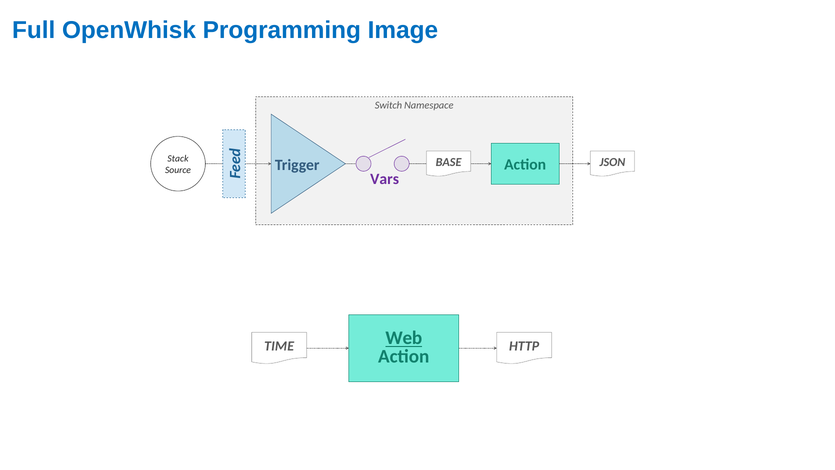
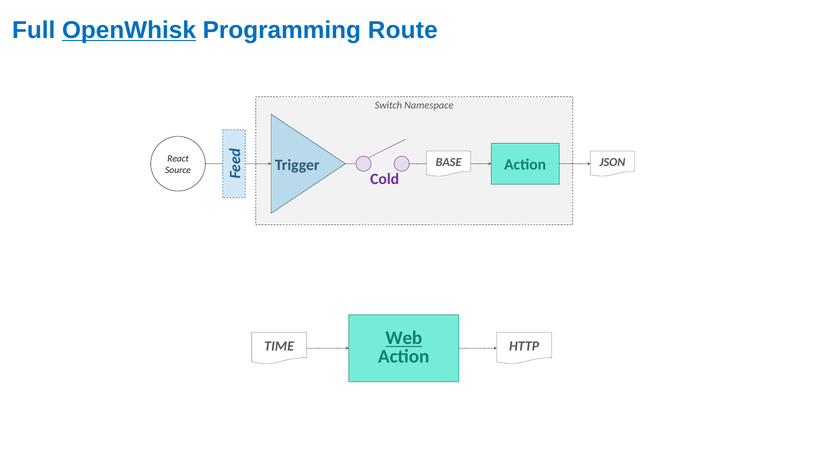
OpenWhisk underline: none -> present
Image: Image -> Route
Stack: Stack -> React
Vars: Vars -> Cold
